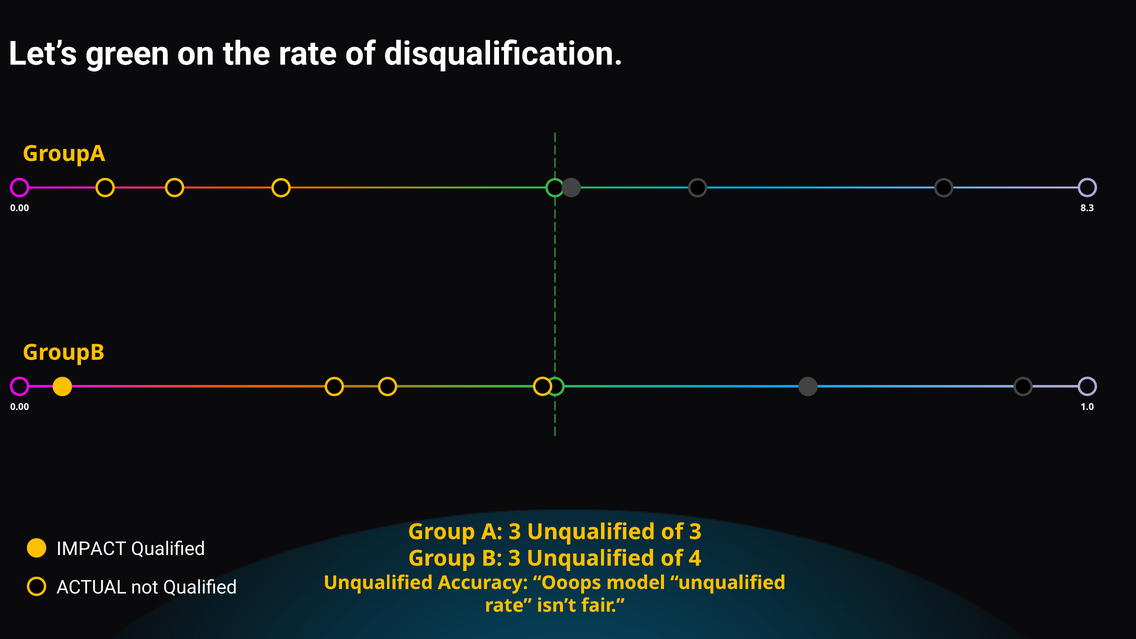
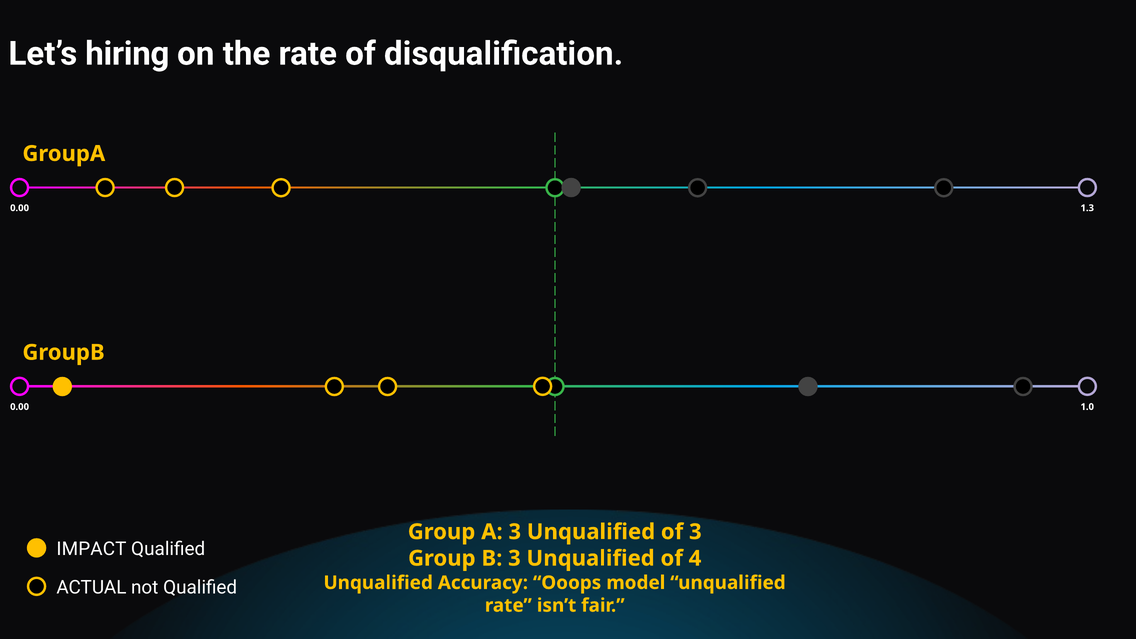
green: green -> hiring
8.3: 8.3 -> 1.3
